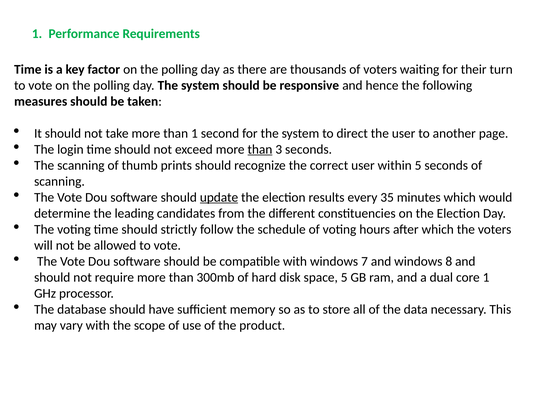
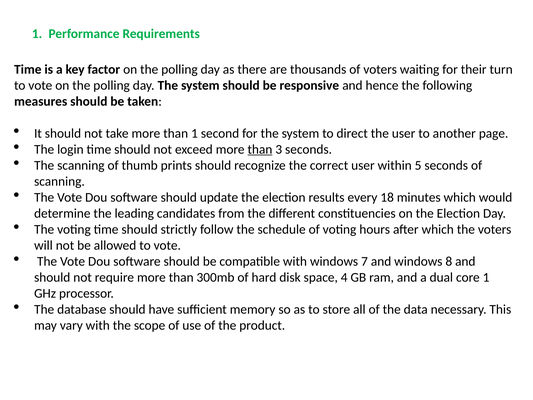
update underline: present -> none
35: 35 -> 18
space 5: 5 -> 4
